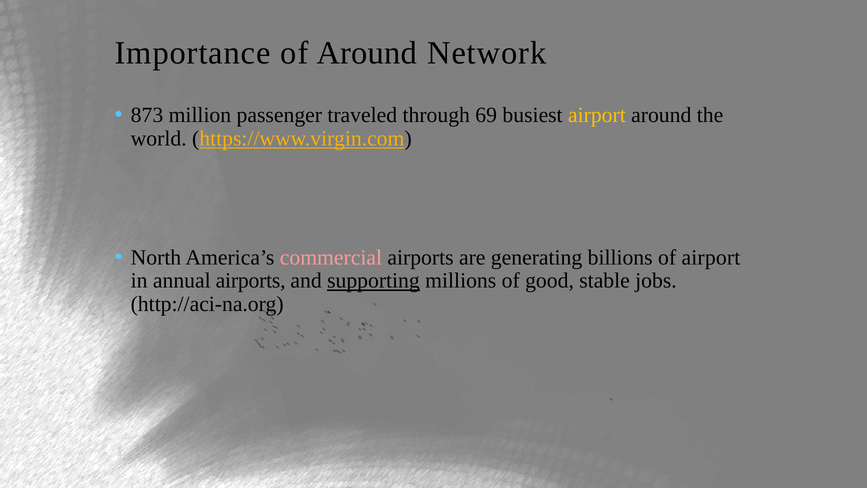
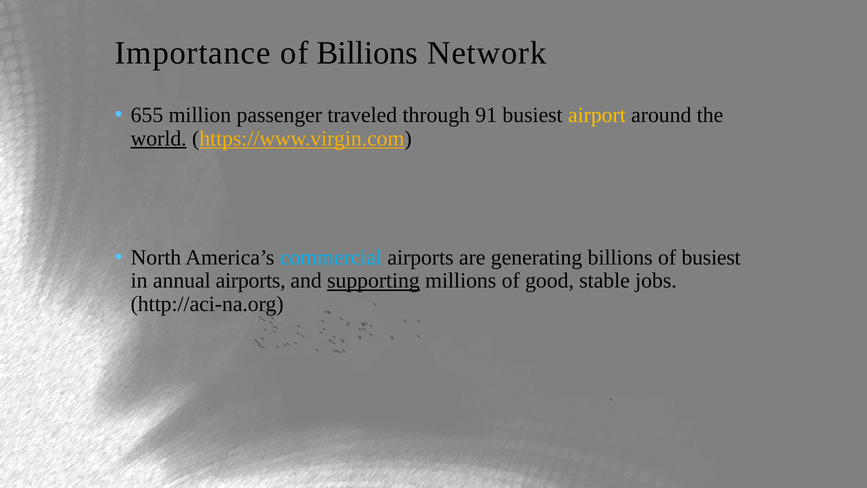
of Around: Around -> Billions
873: 873 -> 655
69: 69 -> 91
world underline: none -> present
commercial colour: pink -> light blue
of airport: airport -> busiest
